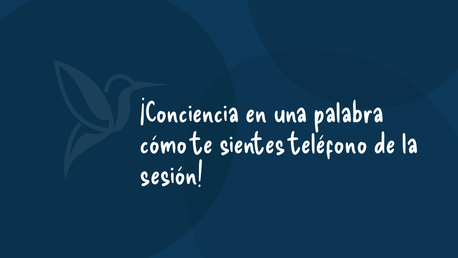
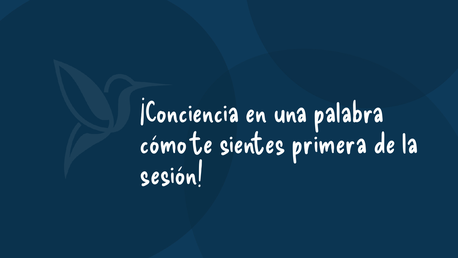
teléfono: teléfono -> primera
